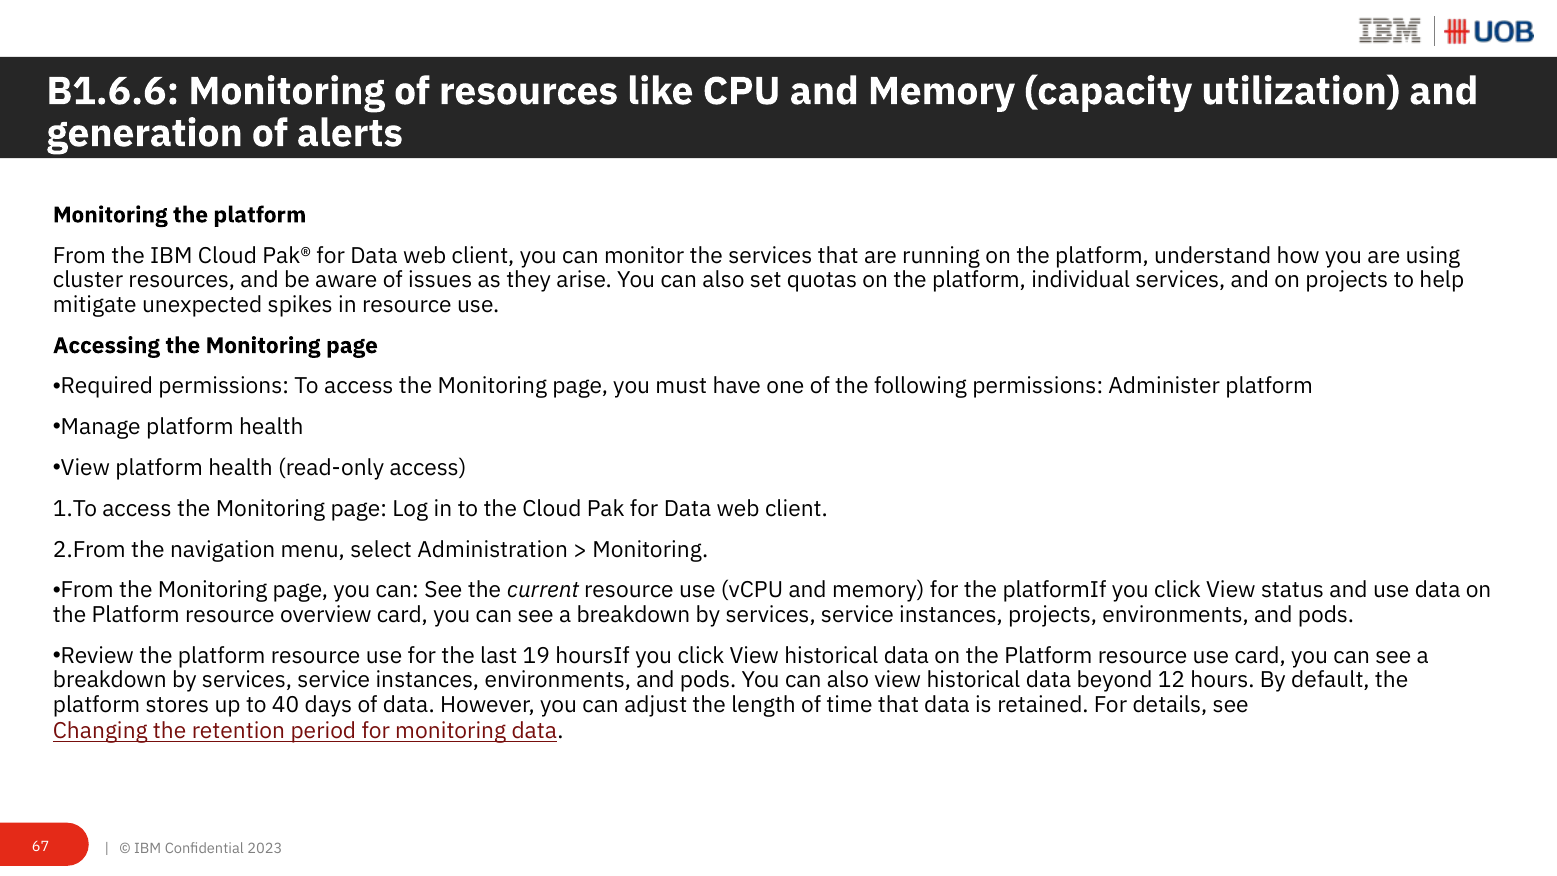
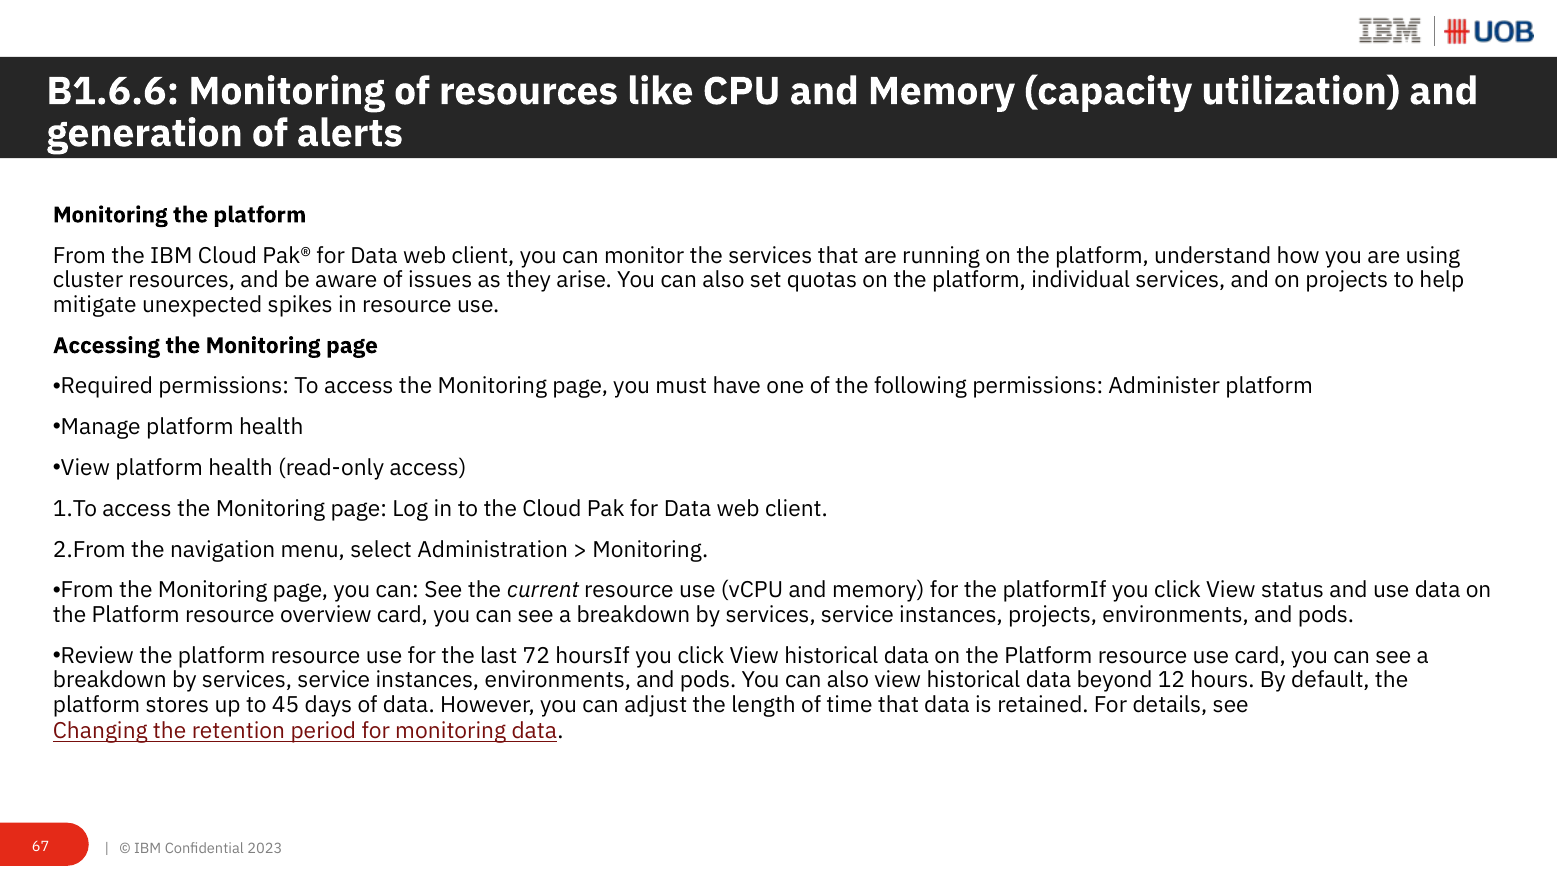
19: 19 -> 72
40: 40 -> 45
